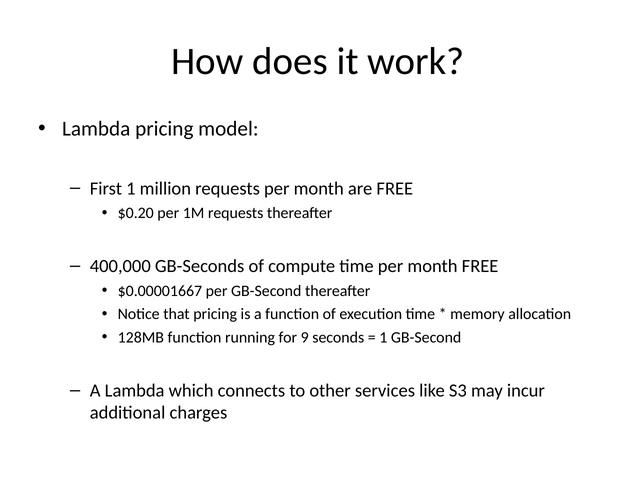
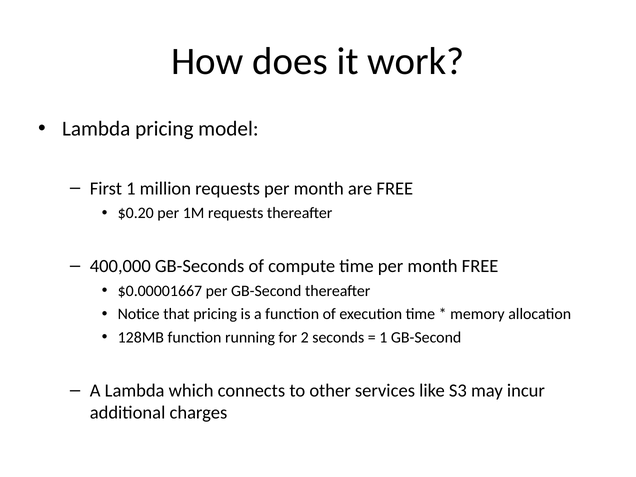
9: 9 -> 2
